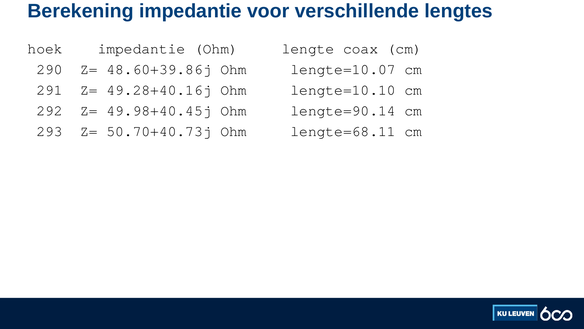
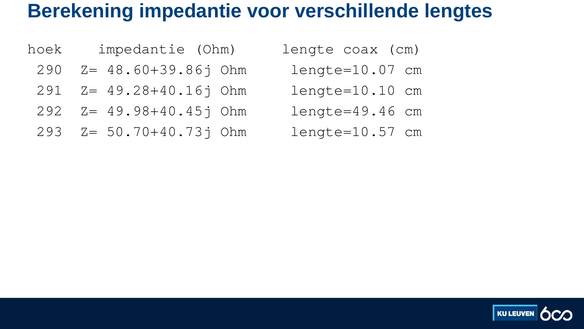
lengte=90.14: lengte=90.14 -> lengte=49.46
lengte=68.11: lengte=68.11 -> lengte=10.57
